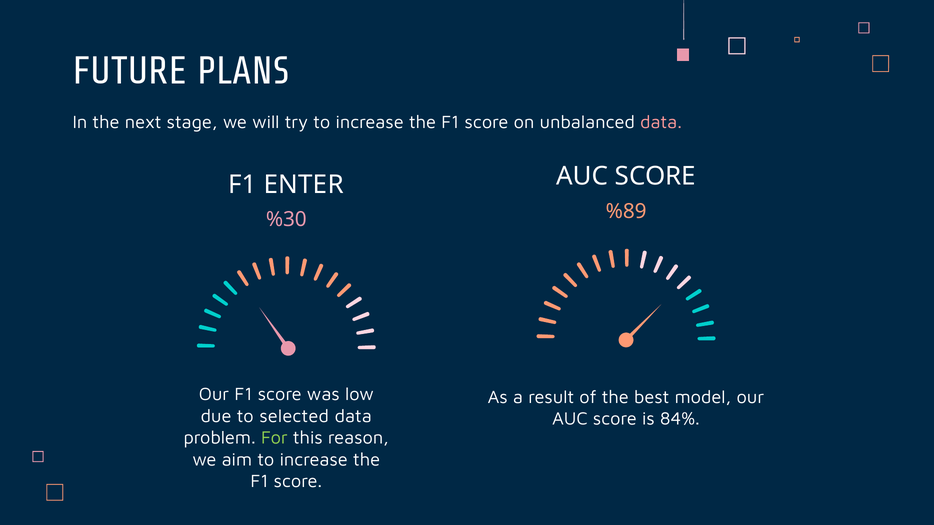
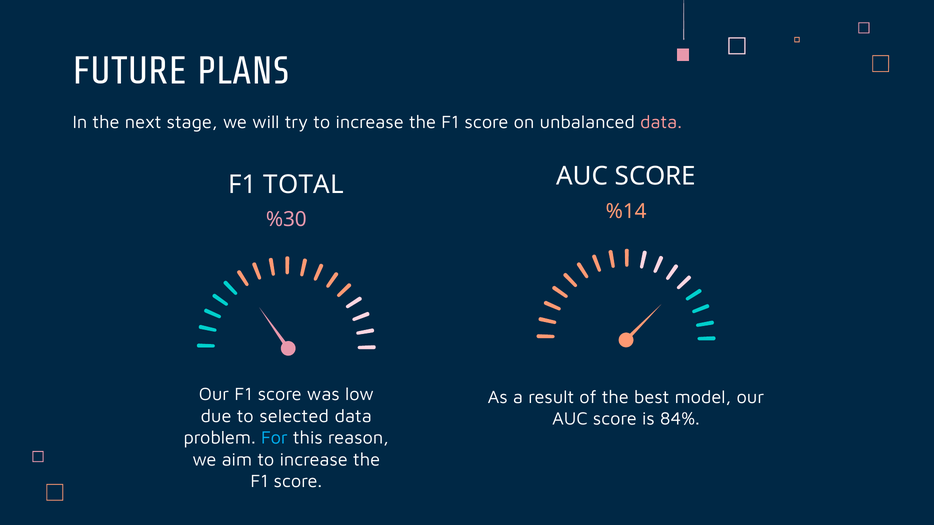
ENTER: ENTER -> TOTAL
%89: %89 -> %14
For colour: light green -> light blue
